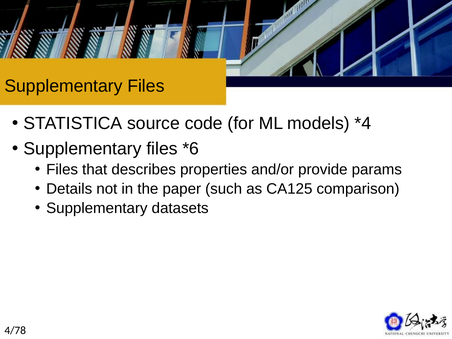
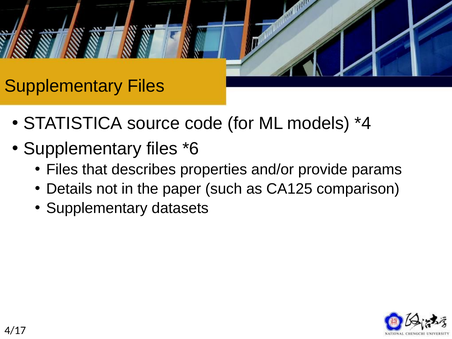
4/78: 4/78 -> 4/17
